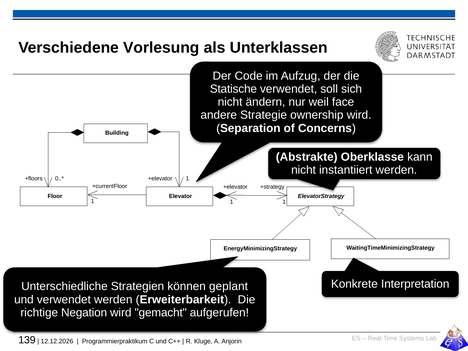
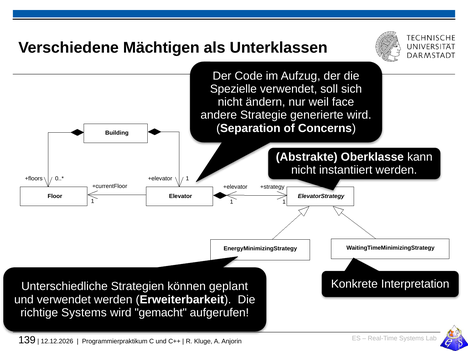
Vorlesung: Vorlesung -> Mächtigen
Statische: Statische -> Spezielle
ownership: ownership -> generierte
richtige Negation: Negation -> Systems
